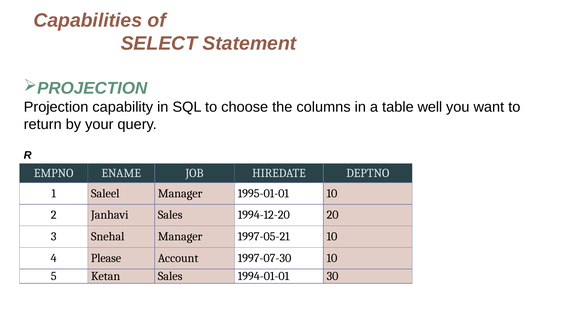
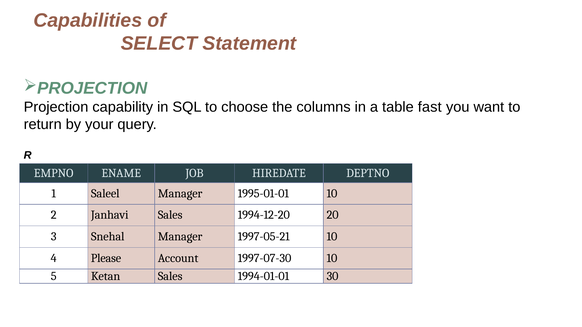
well: well -> fast
